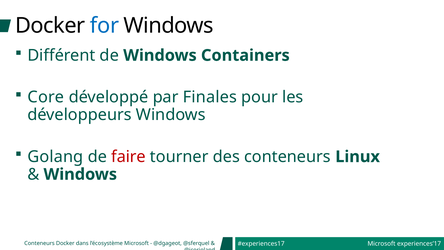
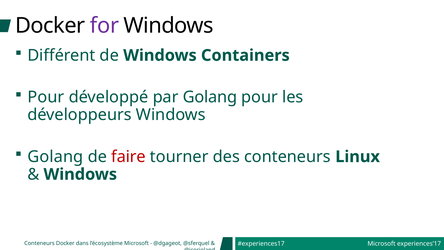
for colour: blue -> purple
Core at (46, 97): Core -> Pour
par Finales: Finales -> Golang
